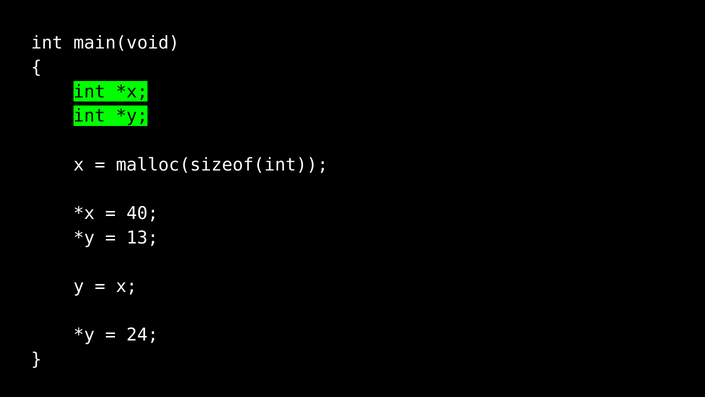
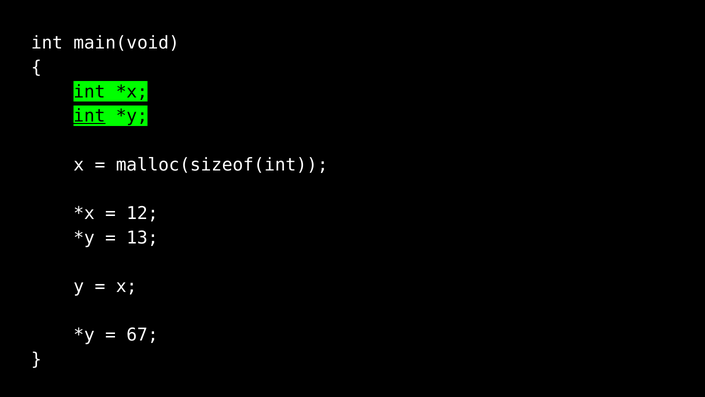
int at (89, 116) underline: none -> present
40: 40 -> 12
24: 24 -> 67
